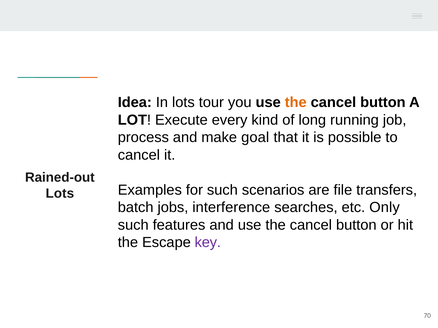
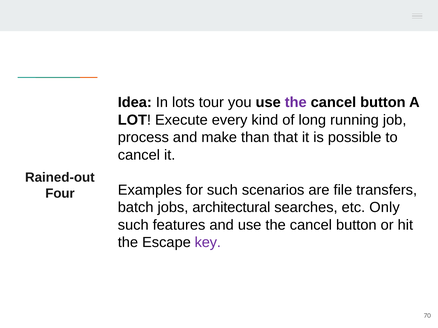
the at (296, 103) colour: orange -> purple
goal: goal -> than
Lots at (60, 194): Lots -> Four
interference: interference -> architectural
